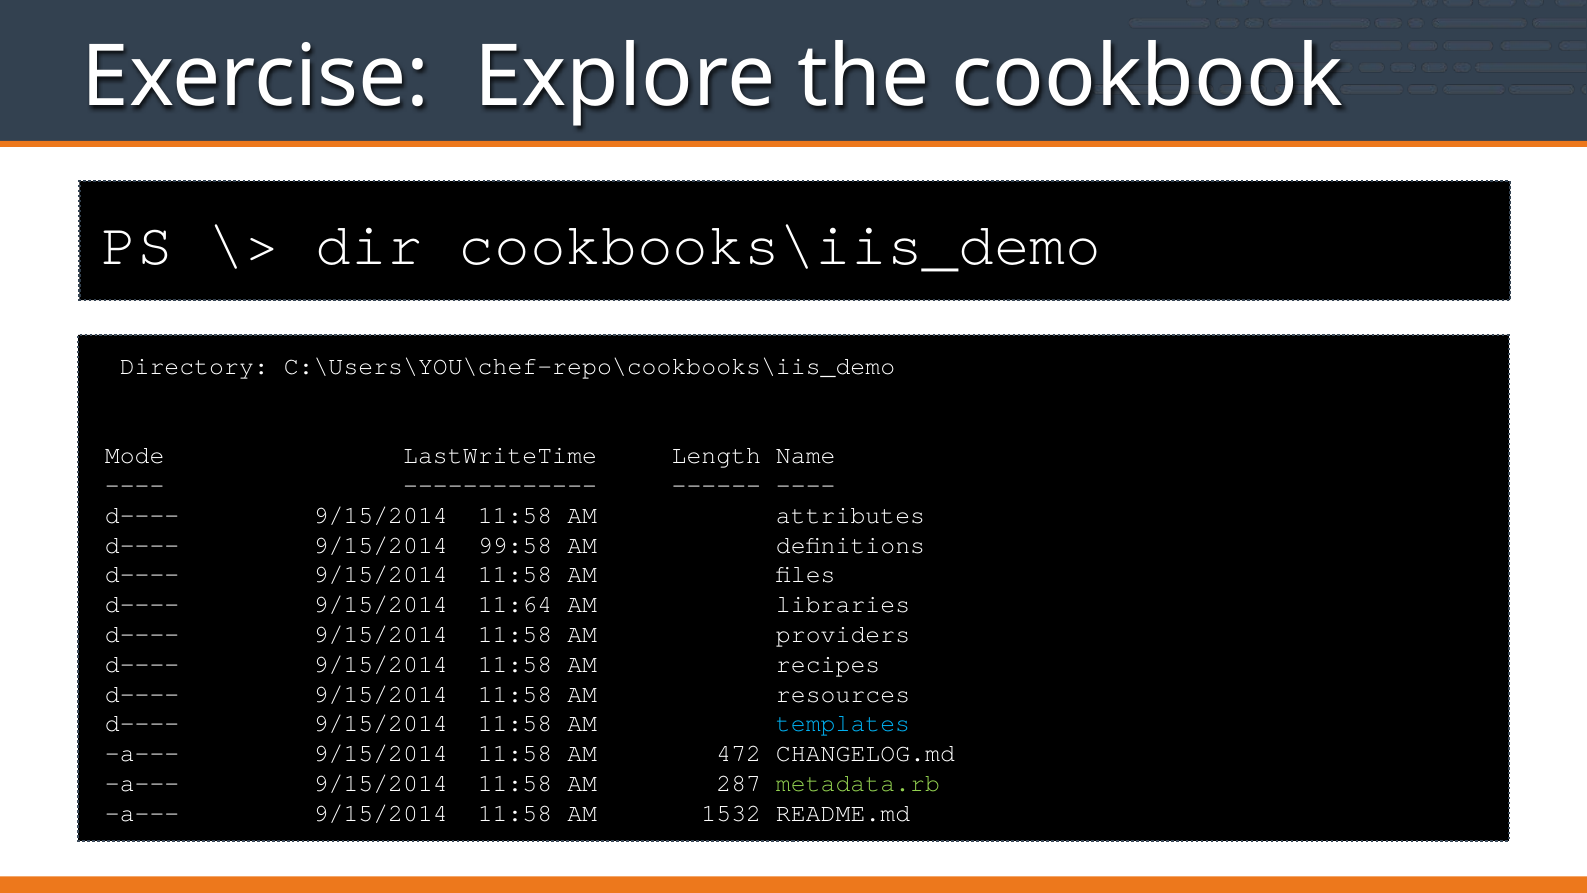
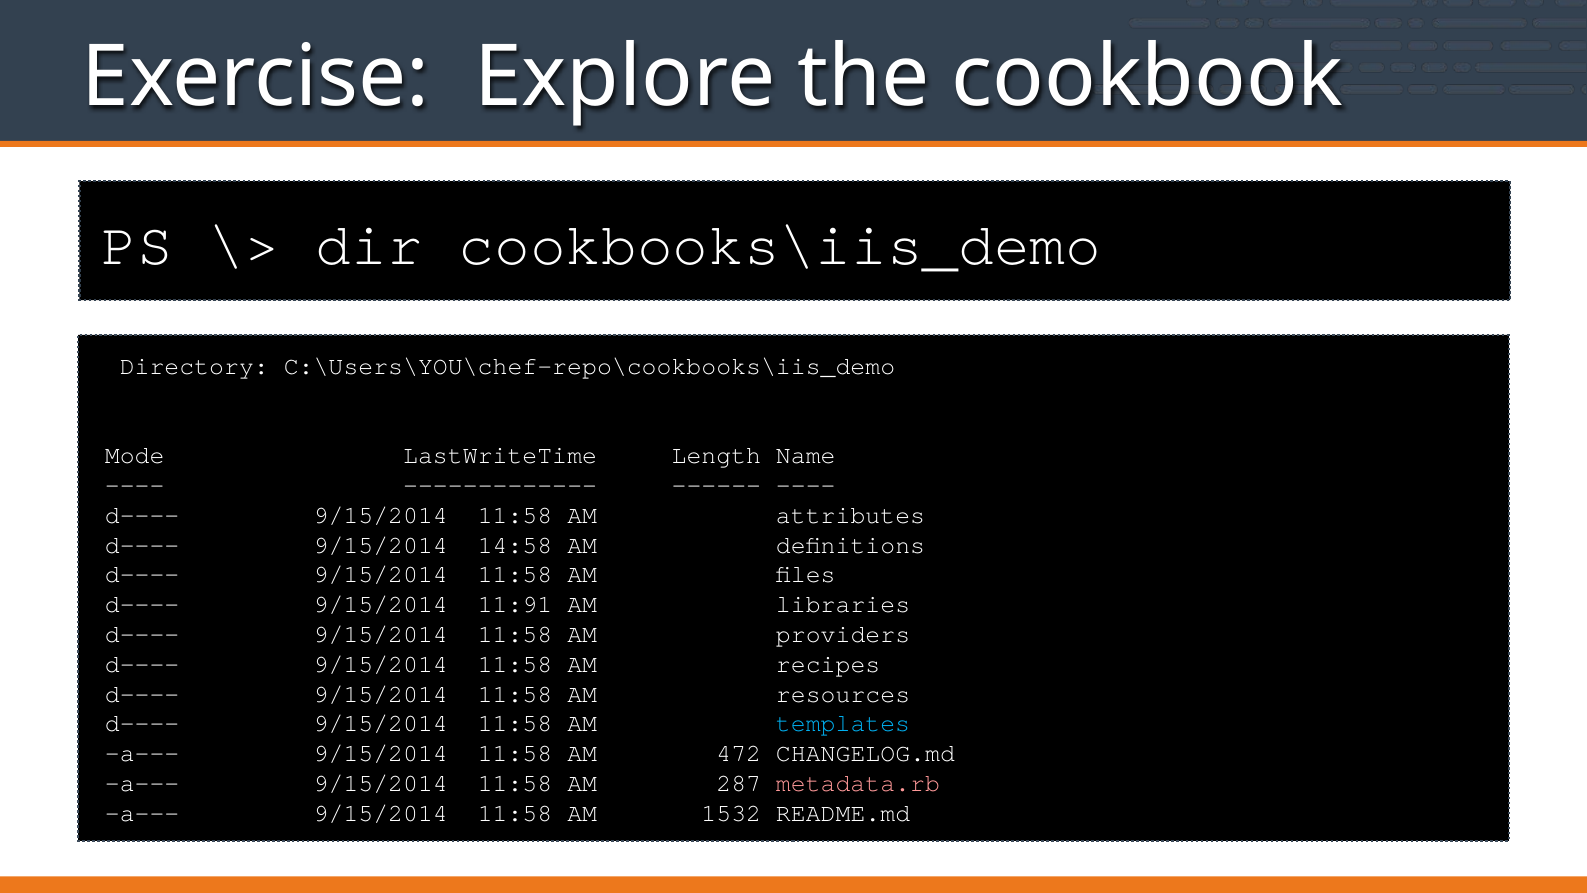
99:58: 99:58 -> 14:58
11:64: 11:64 -> 11:91
metadata.rb colour: light green -> pink
